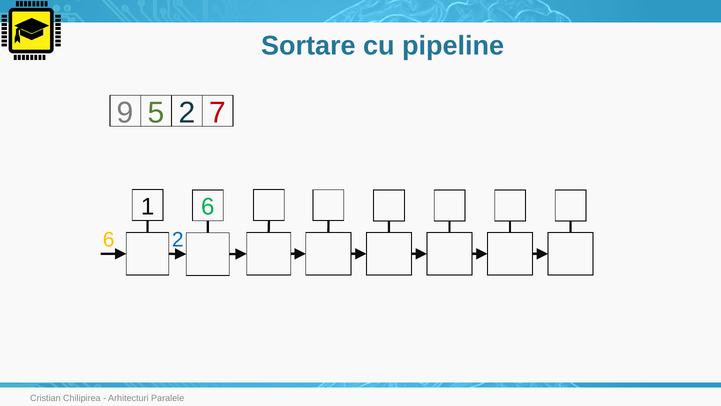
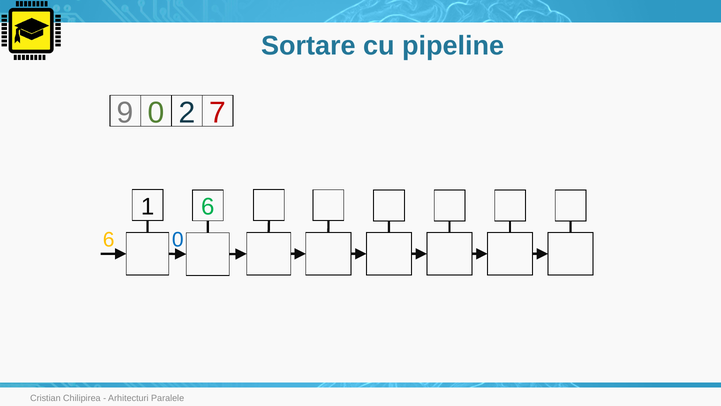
9 5: 5 -> 0
6 2: 2 -> 0
